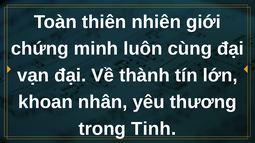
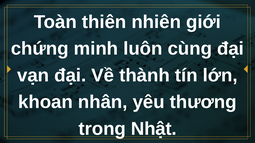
Tinh: Tinh -> Nhật
